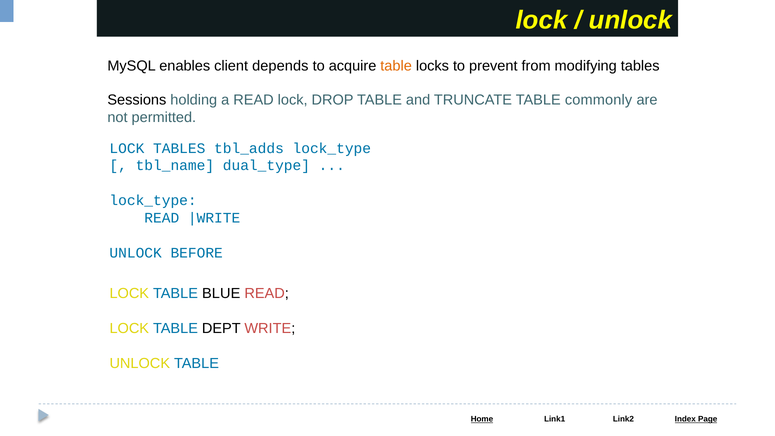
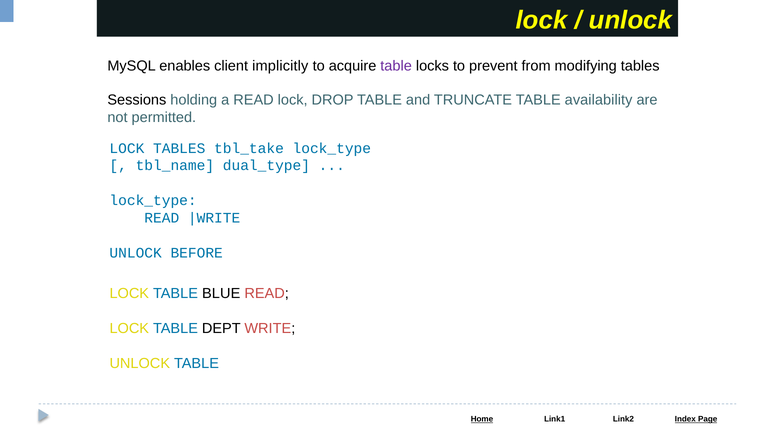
depends: depends -> implicitly
table at (396, 66) colour: orange -> purple
commonly: commonly -> availability
tbl_adds: tbl_adds -> tbl_take
